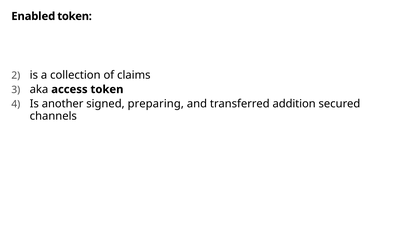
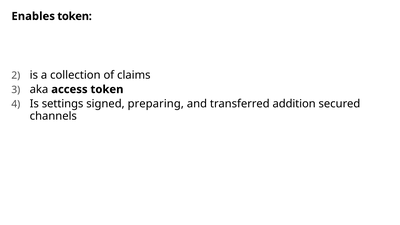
Enabled: Enabled -> Enables
another: another -> settings
